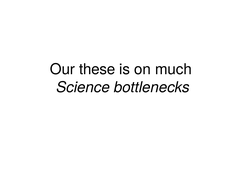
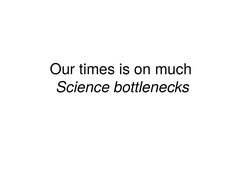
these: these -> times
